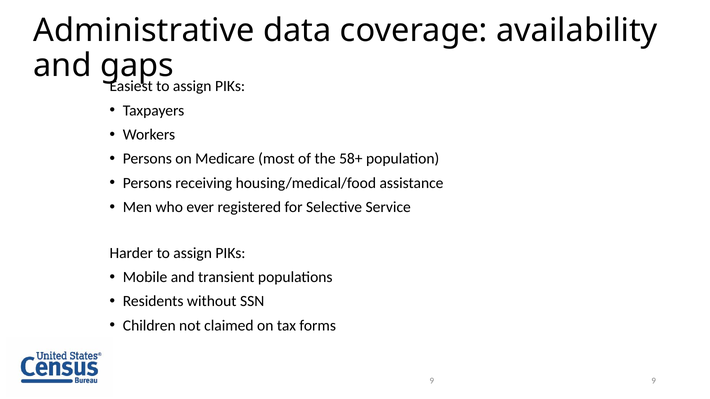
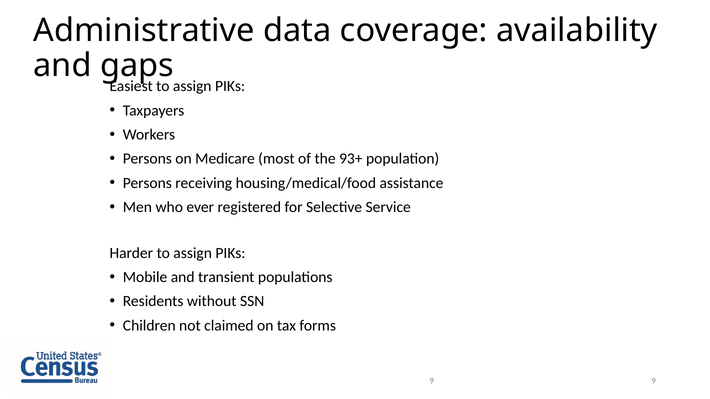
58+: 58+ -> 93+
